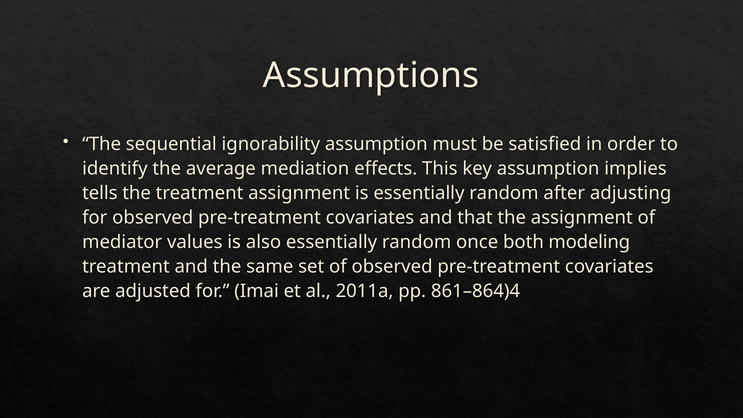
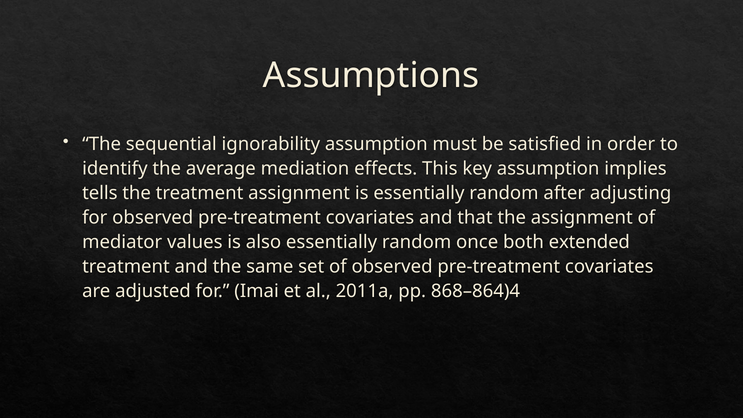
modeling: modeling -> extended
861–864)4: 861–864)4 -> 868–864)4
